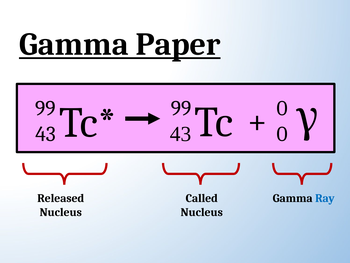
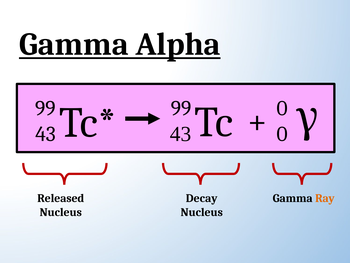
Paper: Paper -> Alpha
Called: Called -> Decay
Ray colour: blue -> orange
